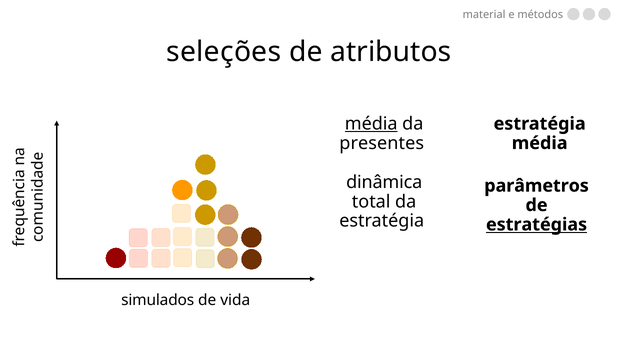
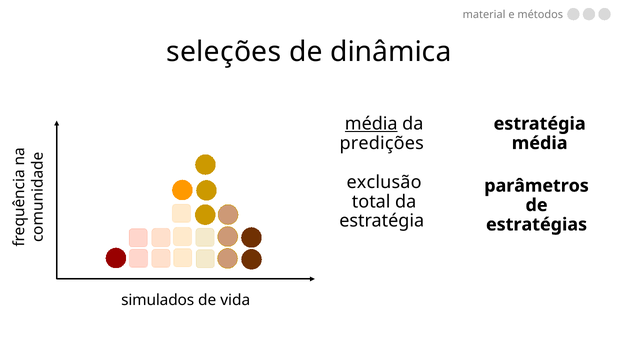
atributos: atributos -> dinâmica
presentes: presentes -> predições
dinâmica: dinâmica -> exclusão
estratégias underline: present -> none
